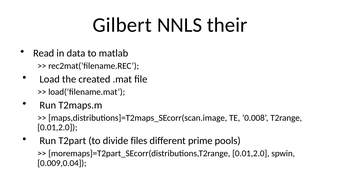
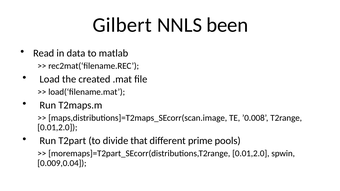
their: their -> been
files: files -> that
